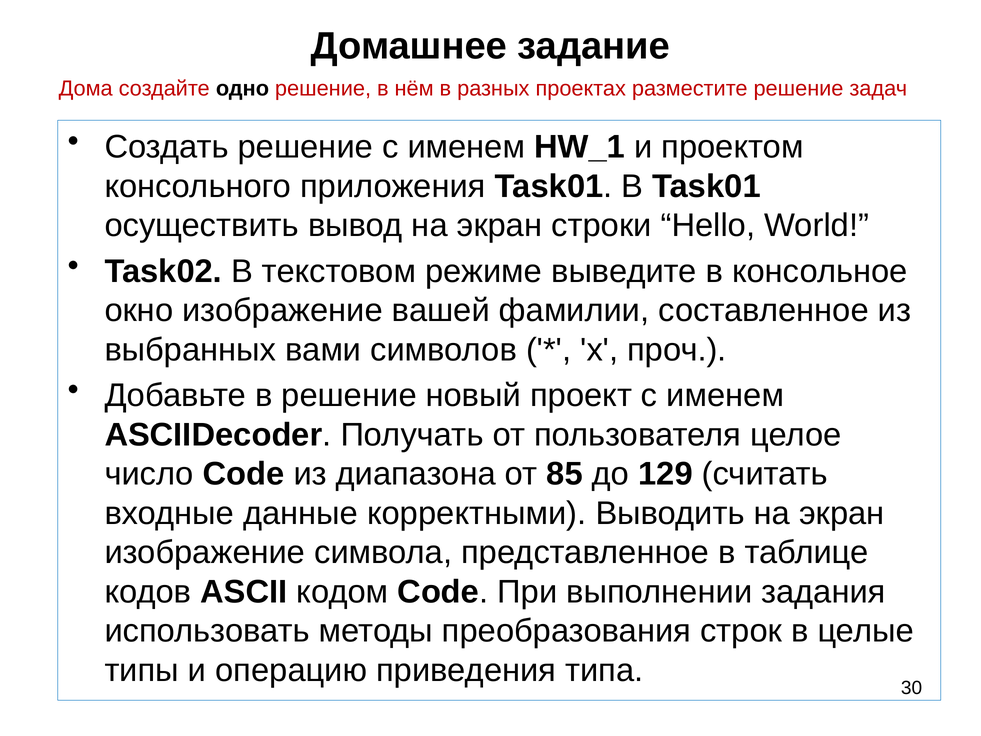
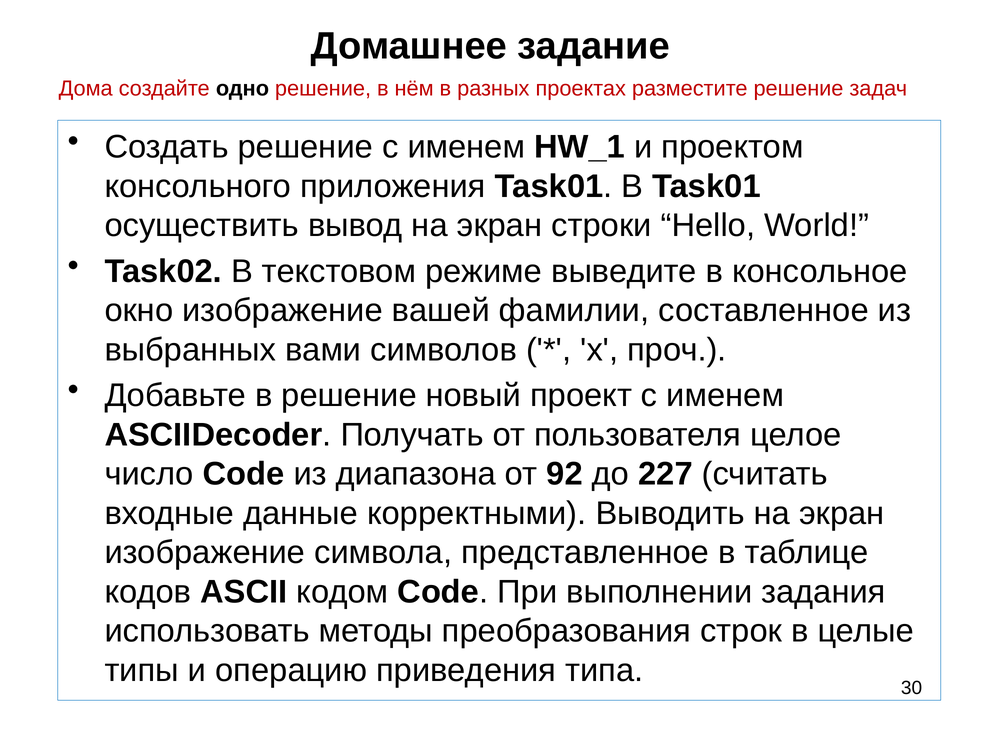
85: 85 -> 92
129: 129 -> 227
